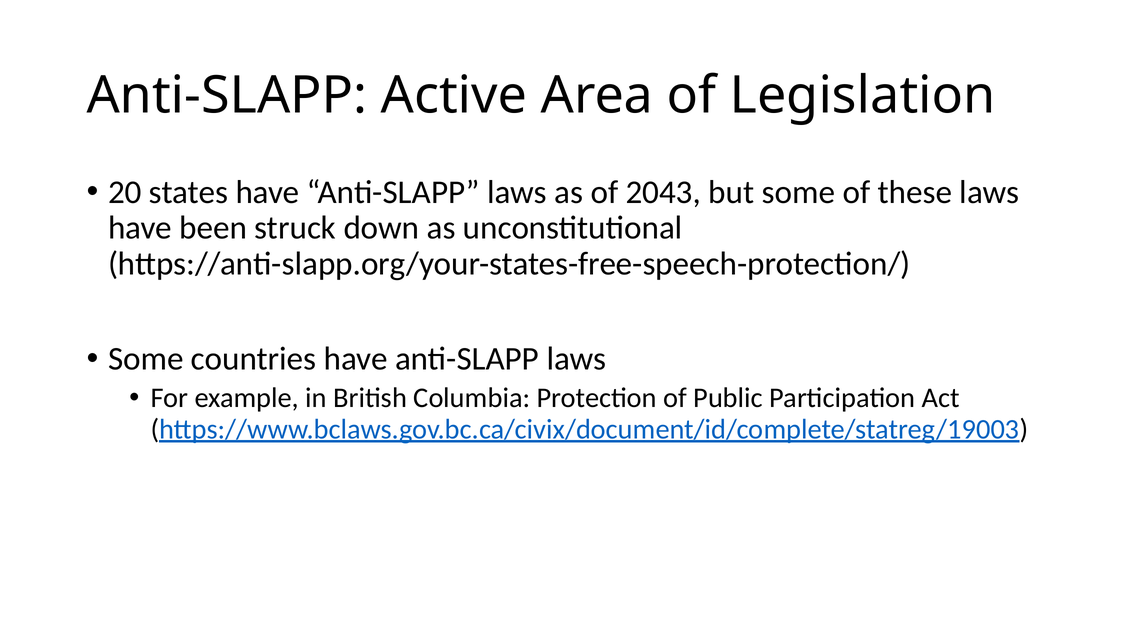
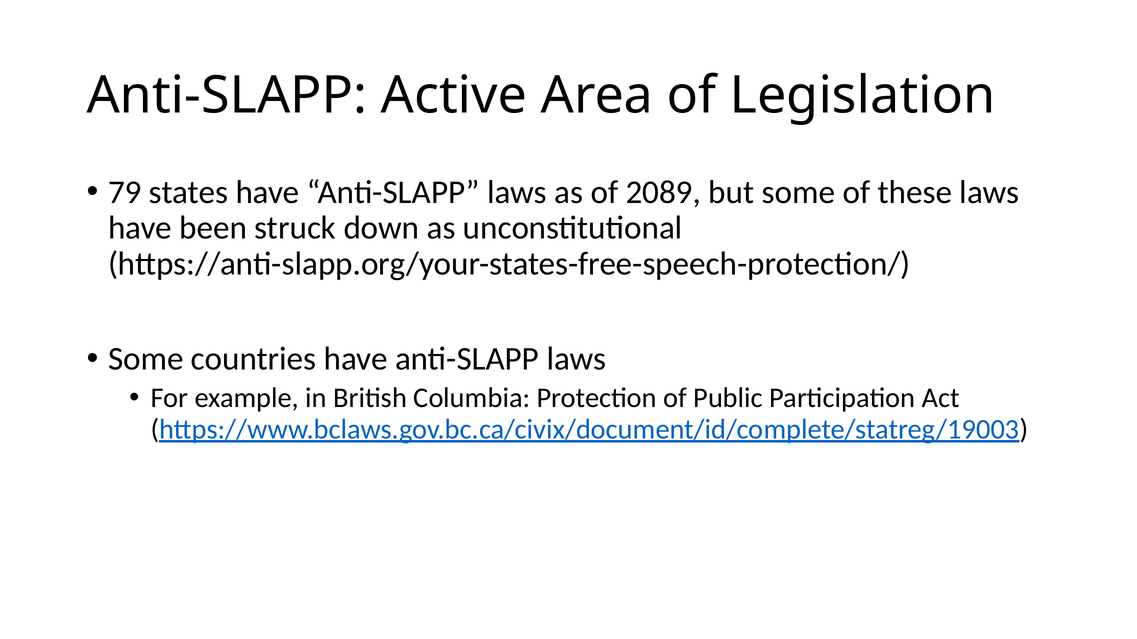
20: 20 -> 79
2043: 2043 -> 2089
